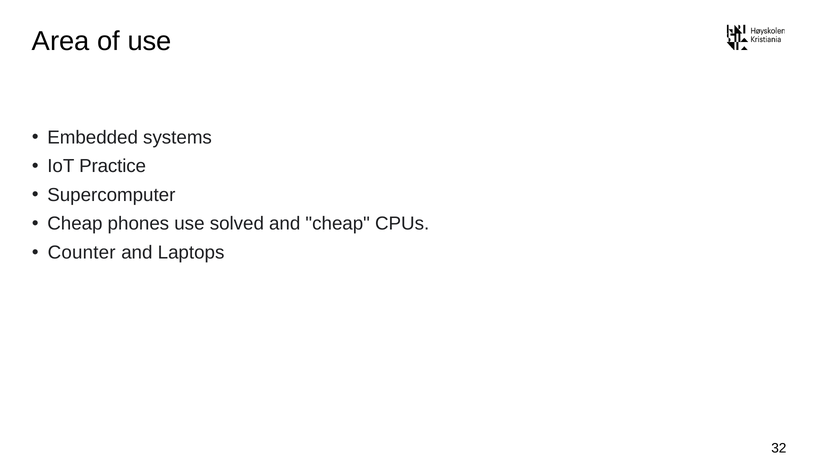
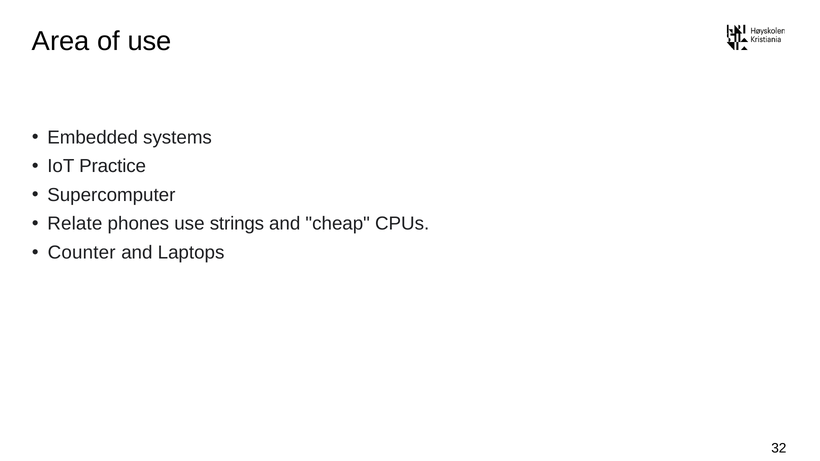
Cheap at (75, 224): Cheap -> Relate
solved: solved -> strings
